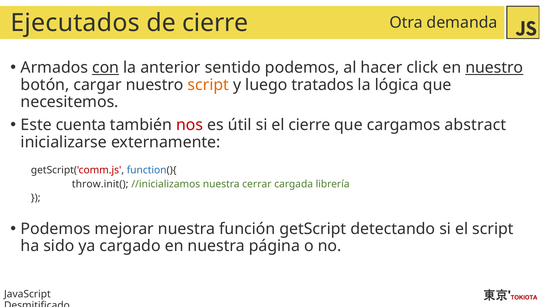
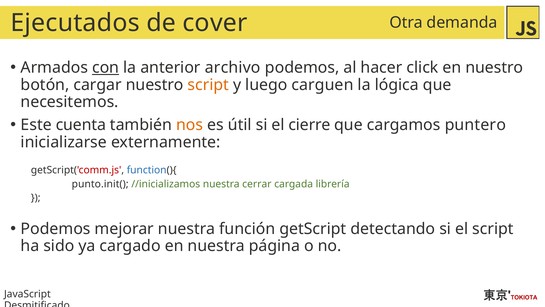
de cierre: cierre -> cover
sentido: sentido -> archivo
nuestro at (494, 68) underline: present -> none
tratados: tratados -> carguen
nos colour: red -> orange
abstract: abstract -> puntero
throw.init(: throw.init( -> punto.init(
